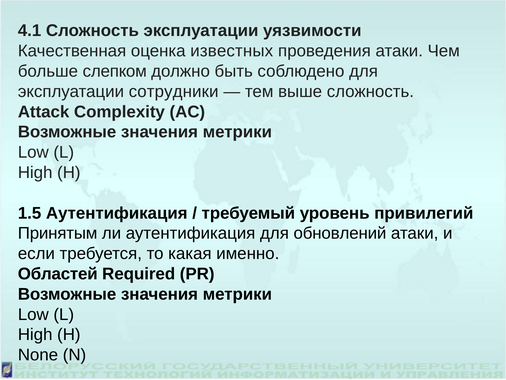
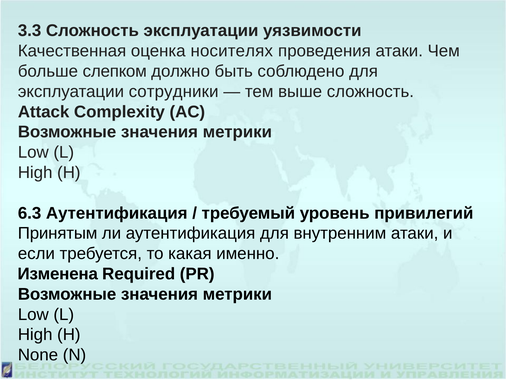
4.1: 4.1 -> 3.3
известных: известных -> носителях
1.5: 1.5 -> 6.3
обновлений: обновлений -> внутренним
Областей: Областей -> Изменена
